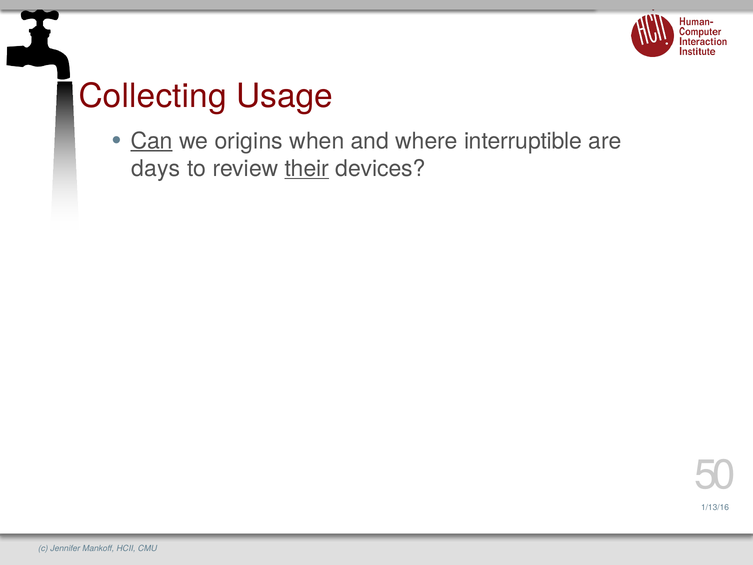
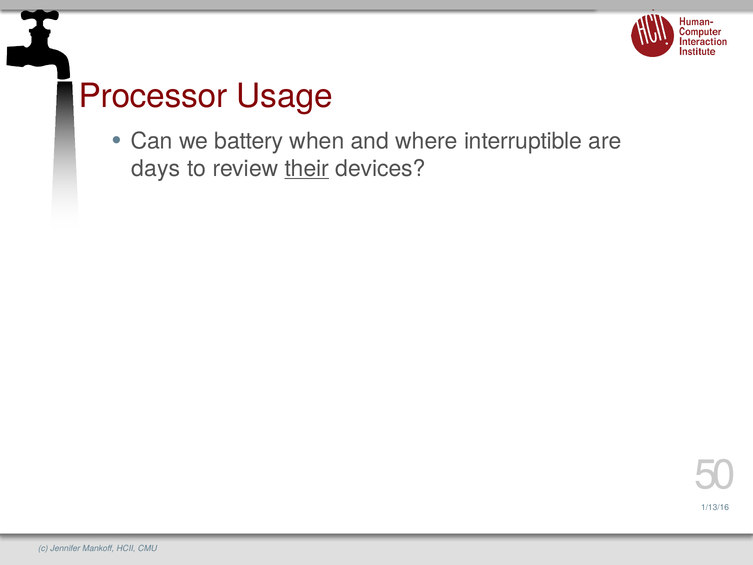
Collecting: Collecting -> Processor
Can underline: present -> none
origins: origins -> battery
